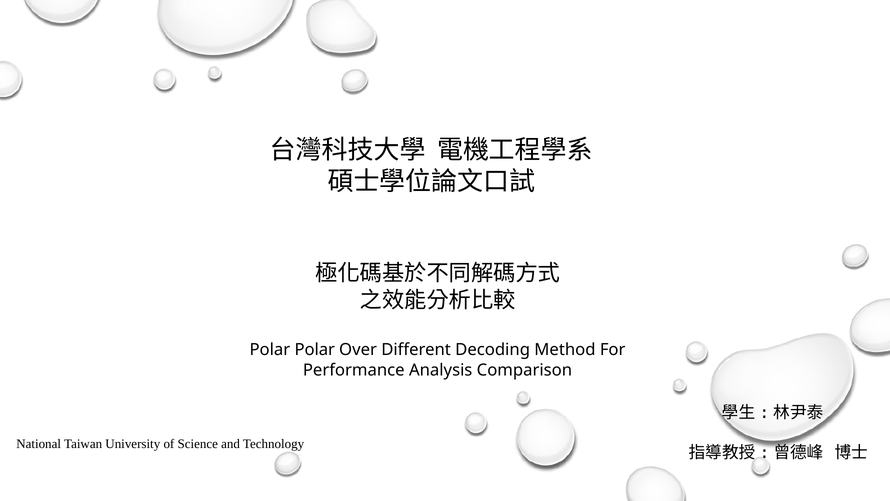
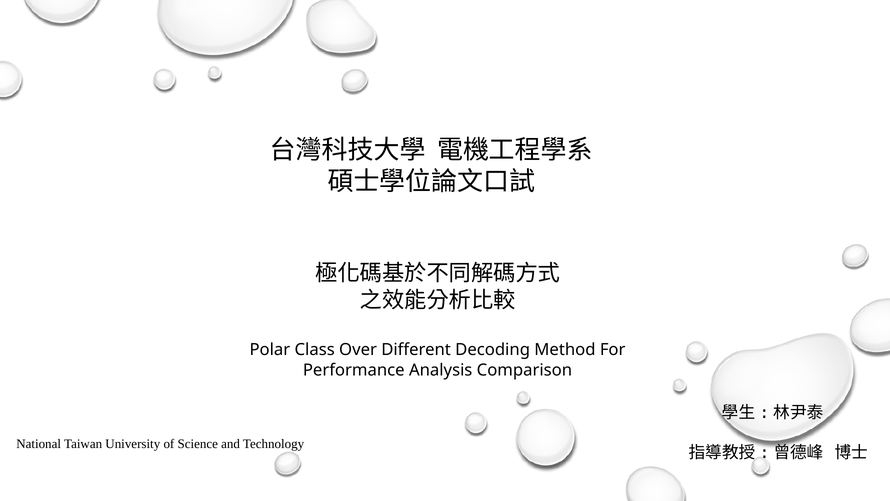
Polar Polar: Polar -> Class
